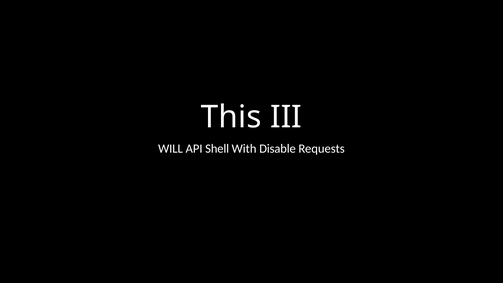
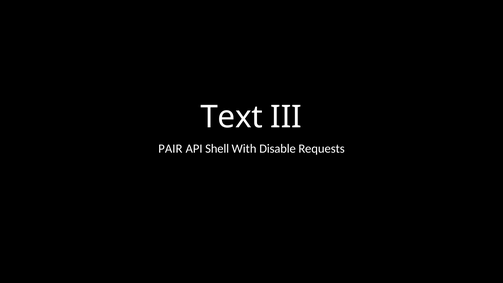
This: This -> Text
WILL: WILL -> PAIR
